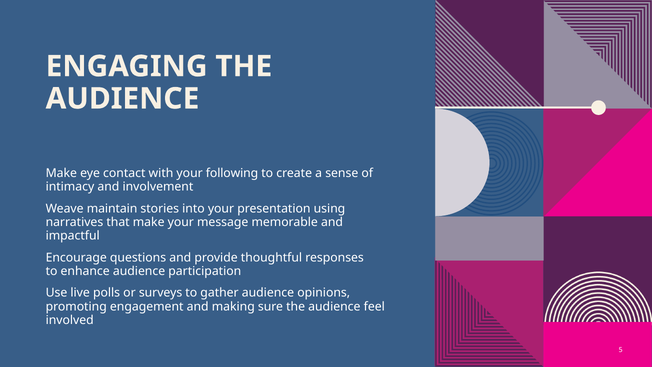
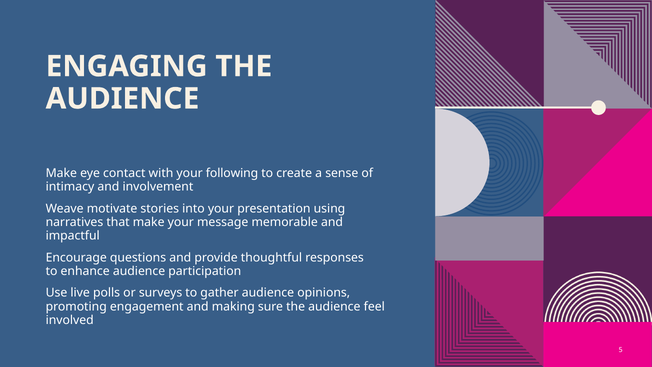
maintain: maintain -> motivate
